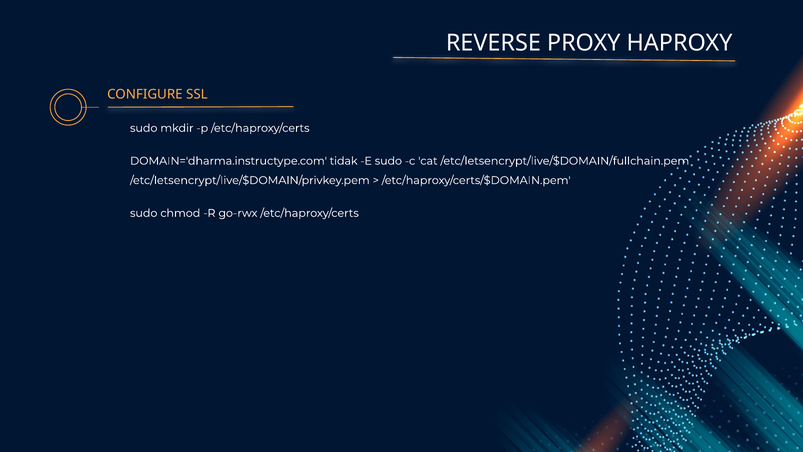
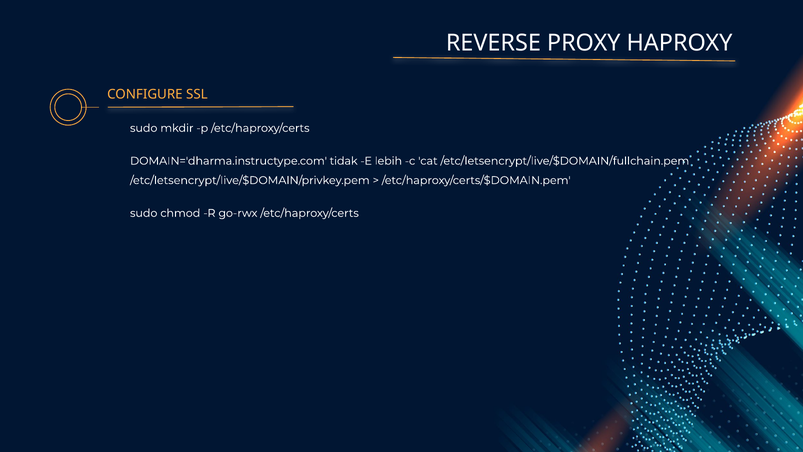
E sudo: sudo -> lebih
